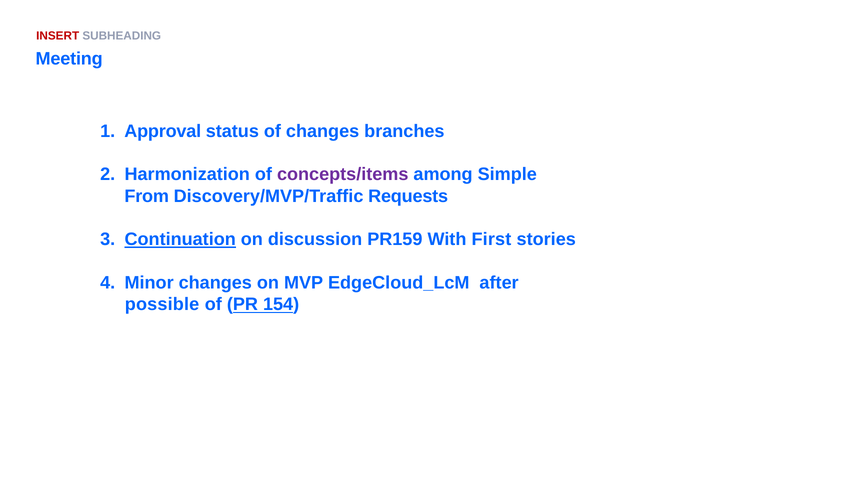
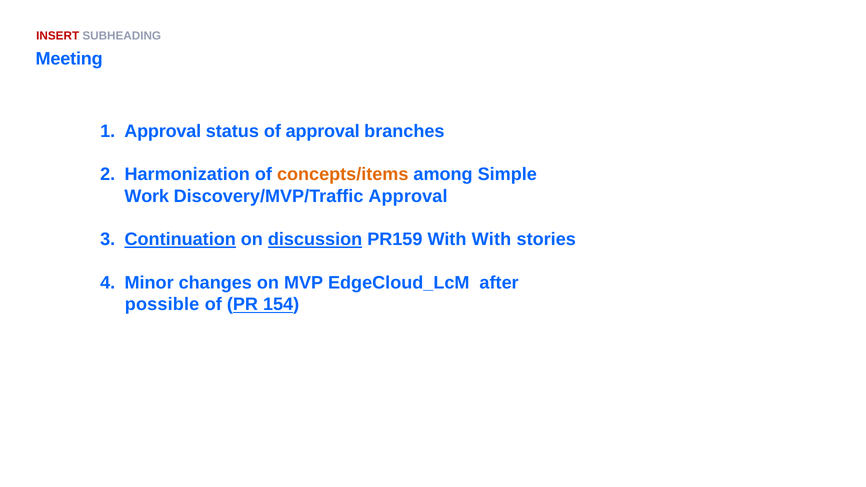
of changes: changes -> approval
concepts/items colour: purple -> orange
From: From -> Work
Discovery/MVP/Traffic Requests: Requests -> Approval
discussion underline: none -> present
With First: First -> With
